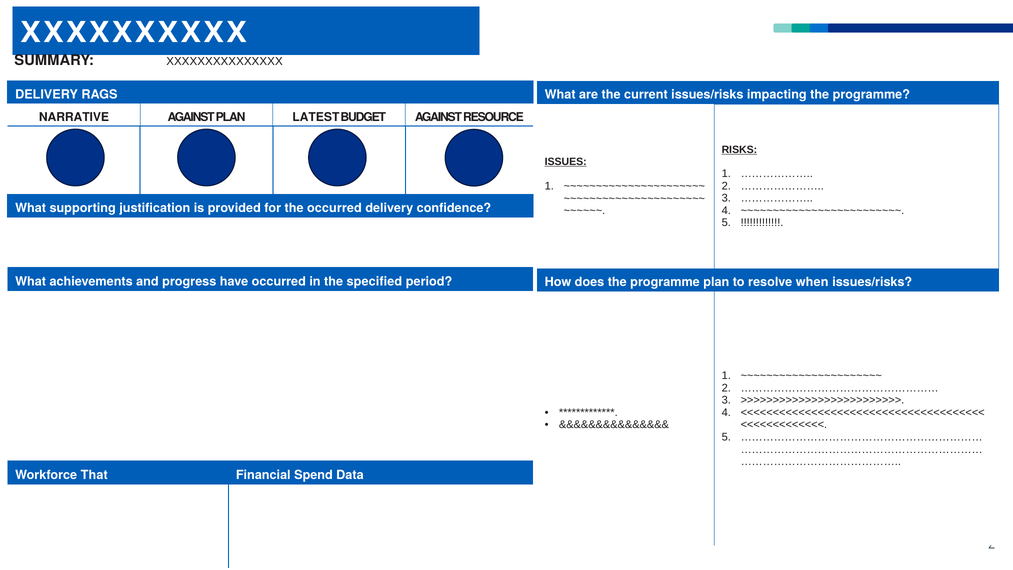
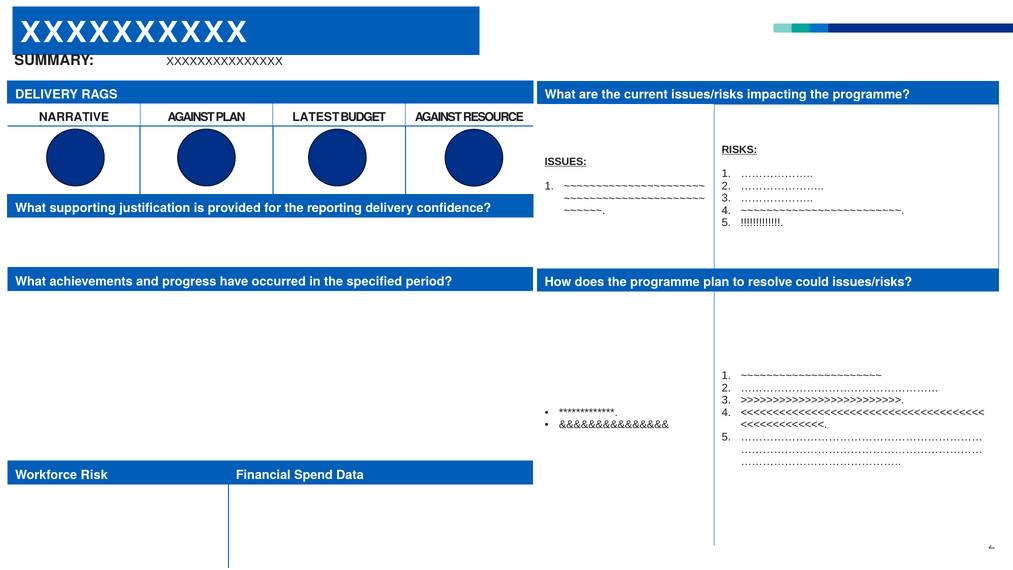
the occurred: occurred -> reporting
when: when -> could
That: That -> Risk
